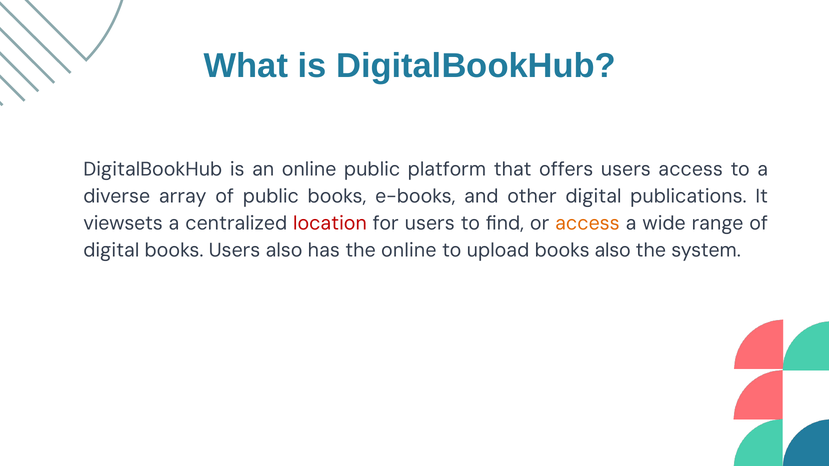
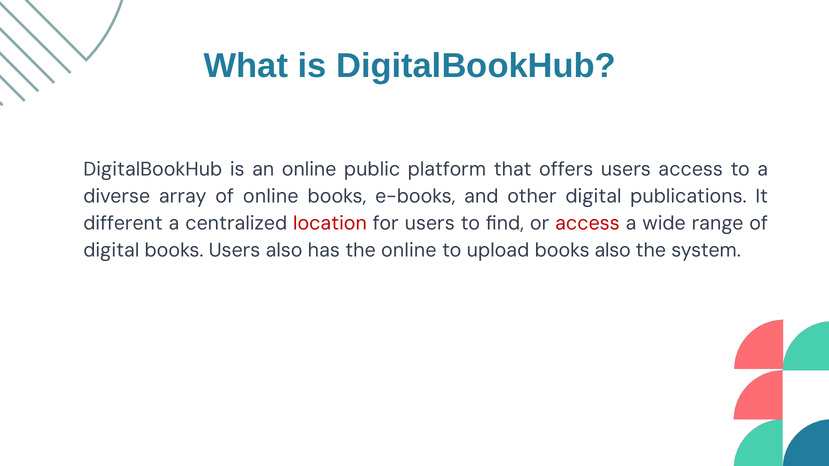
of public: public -> online
viewsets: viewsets -> different
access at (587, 223) colour: orange -> red
